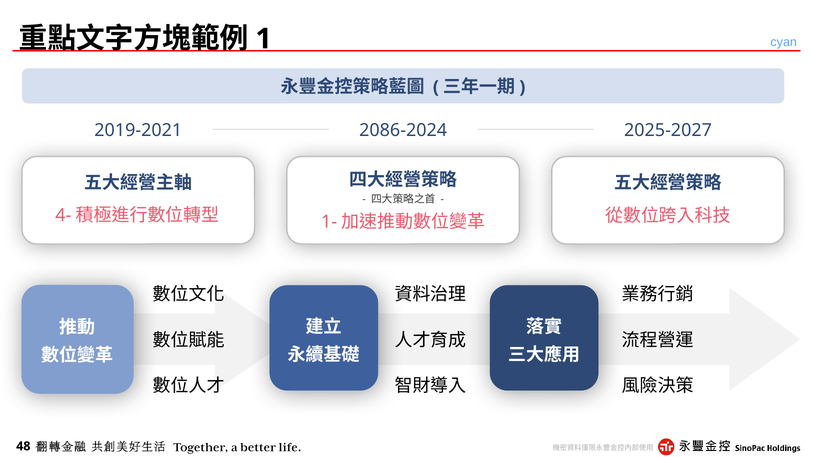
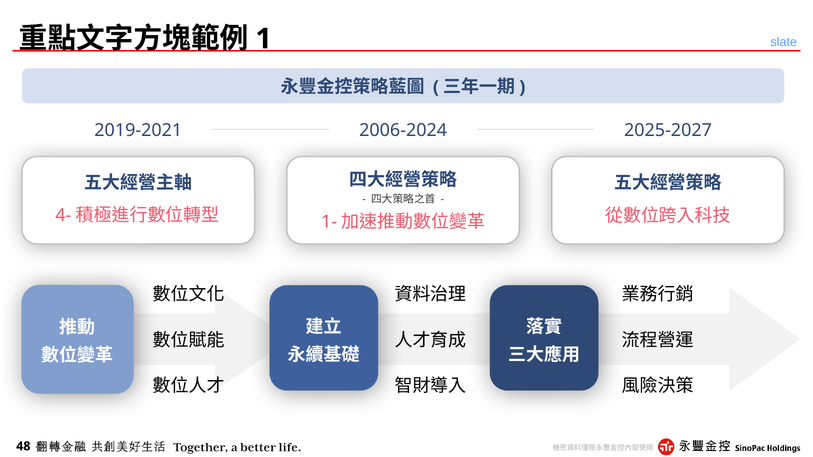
cyan: cyan -> slate
2086-2024: 2086-2024 -> 2006-2024
